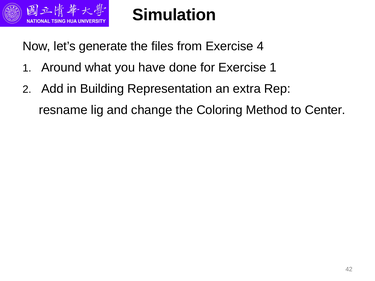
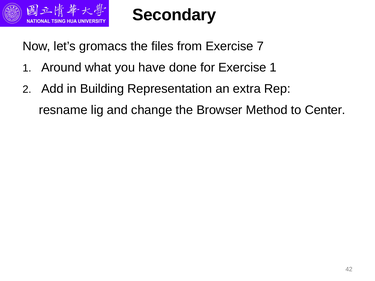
Simulation: Simulation -> Secondary
generate: generate -> gromacs
4: 4 -> 7
Coloring: Coloring -> Browser
